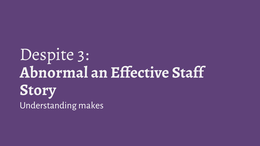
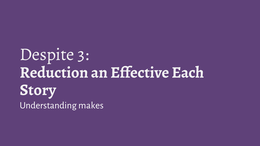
Abnormal: Abnormal -> Reduction
Staff: Staff -> Each
